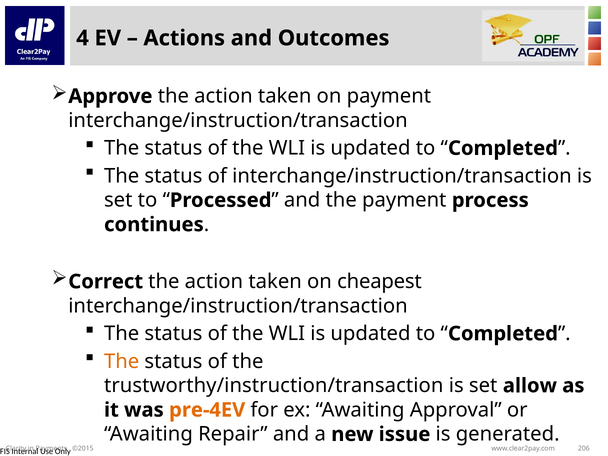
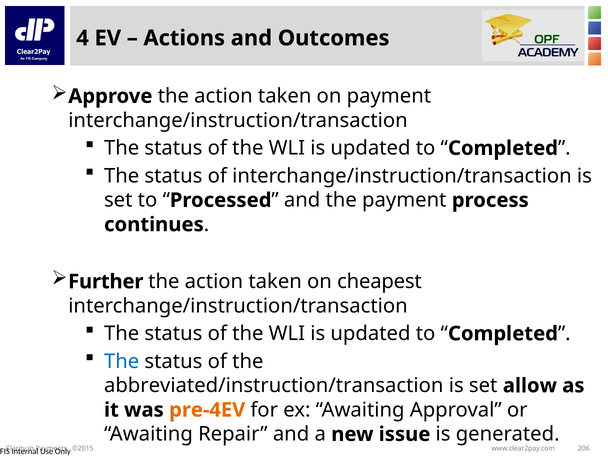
Correct: Correct -> Further
The at (122, 361) colour: orange -> blue
trustworthy/instruction/transaction: trustworthy/instruction/transaction -> abbreviated/instruction/transaction
